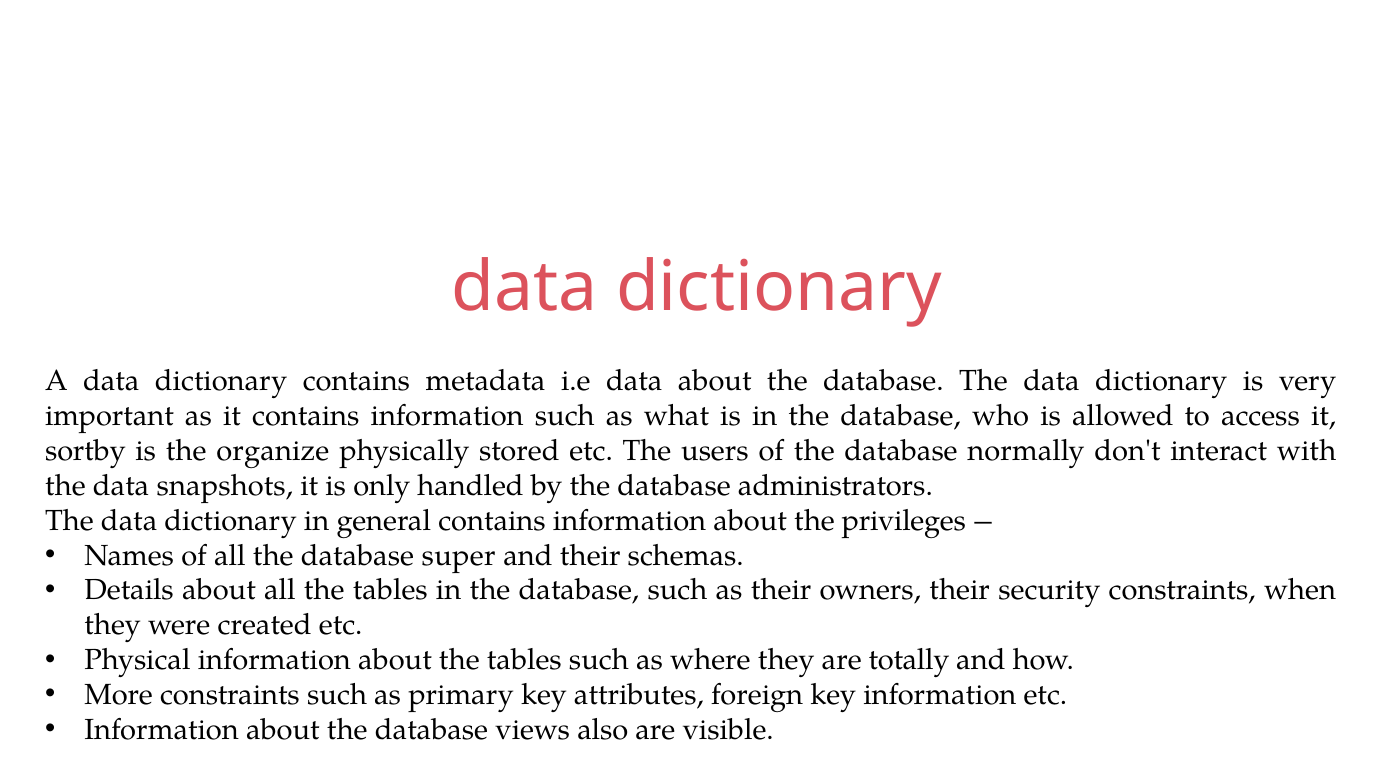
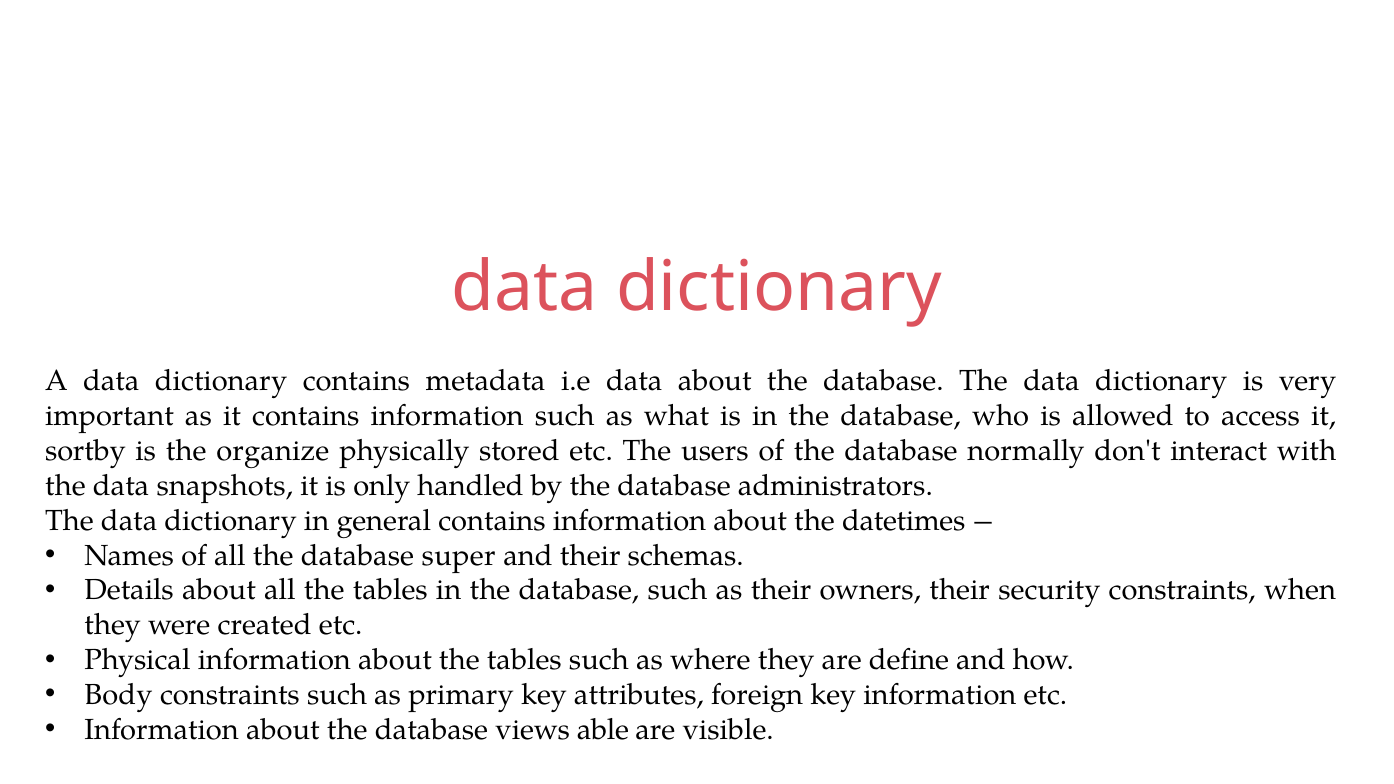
privileges: privileges -> datetimes
totally: totally -> define
More: More -> Body
also: also -> able
